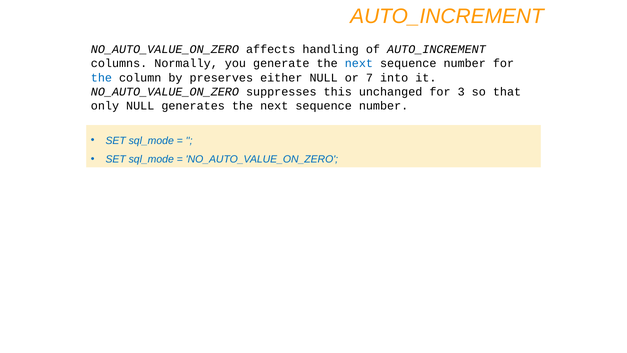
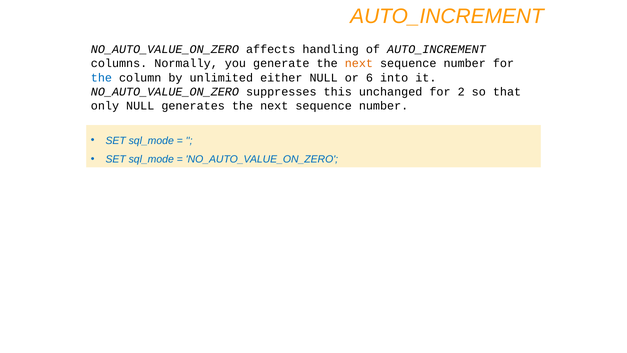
next at (359, 63) colour: blue -> orange
preserves: preserves -> unlimited
7: 7 -> 6
3: 3 -> 2
